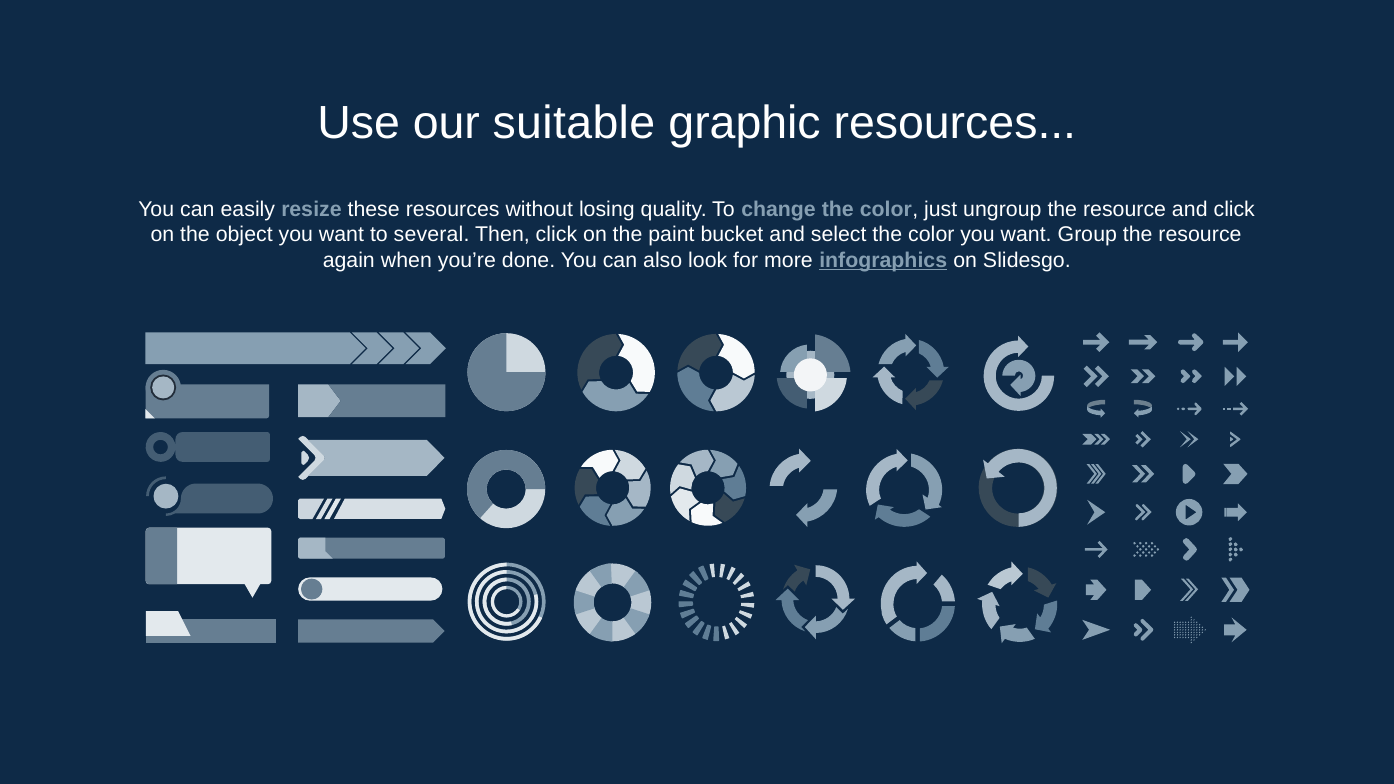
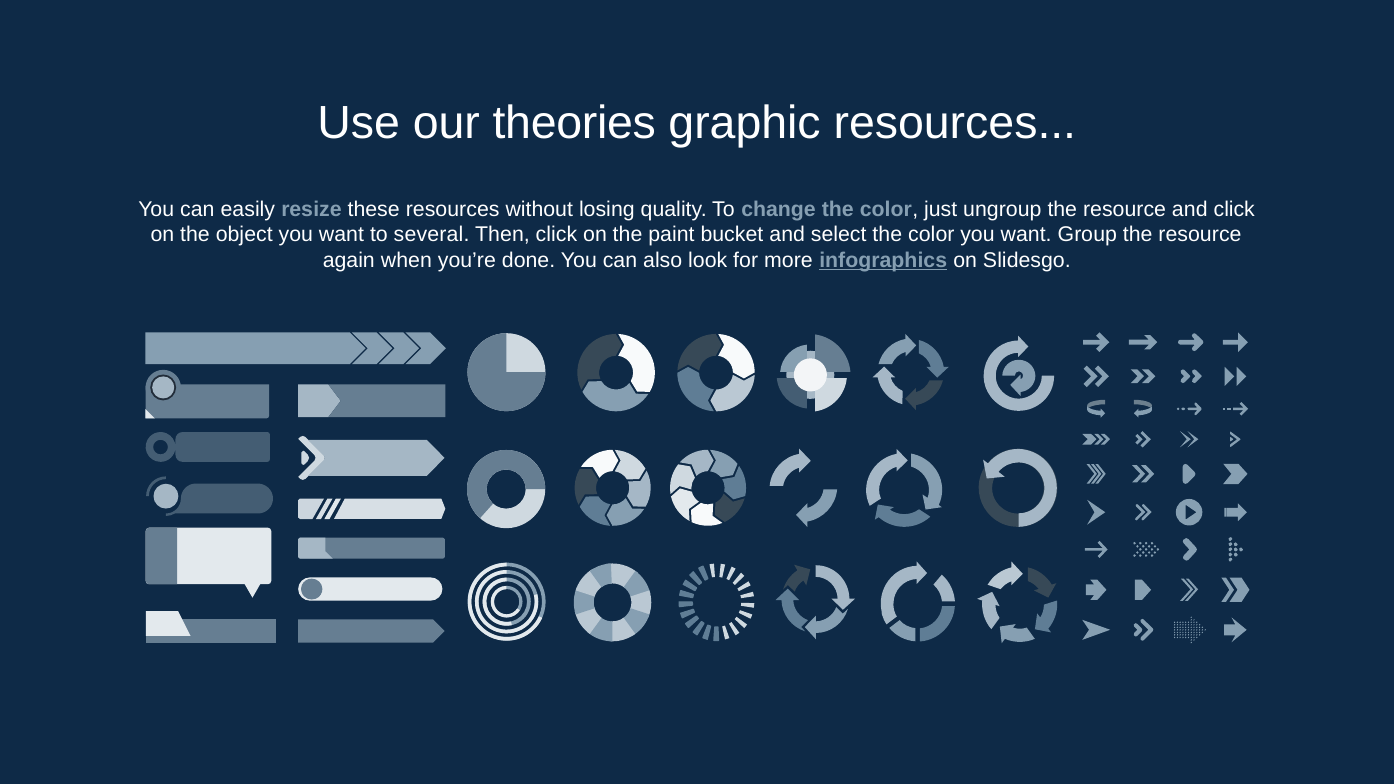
suitable: suitable -> theories
